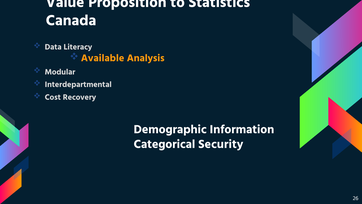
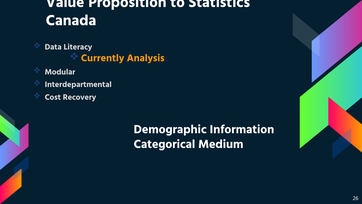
Available: Available -> Currently
Security: Security -> Medium
